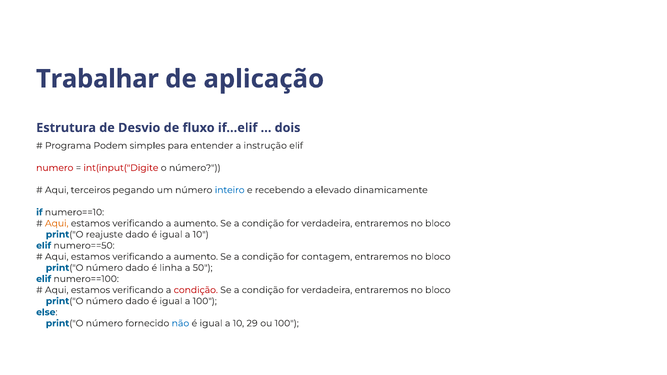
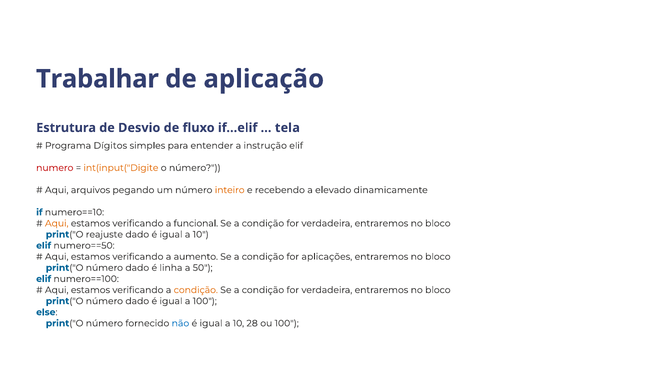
dois: dois -> tela
Podem: Podem -> Dígitos
int(input("Digite colour: red -> orange
terceiros: terceiros -> arquivos
inteiro colour: blue -> orange
aumento at (196, 223): aumento -> funcional
contagem: contagem -> aplicações
condição at (196, 290) colour: red -> orange
29: 29 -> 28
